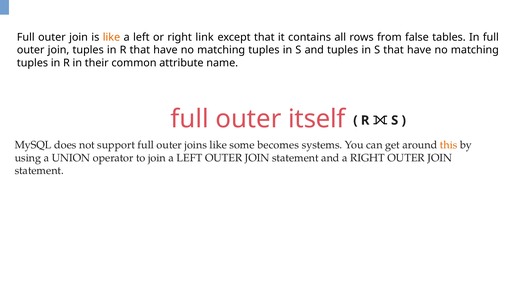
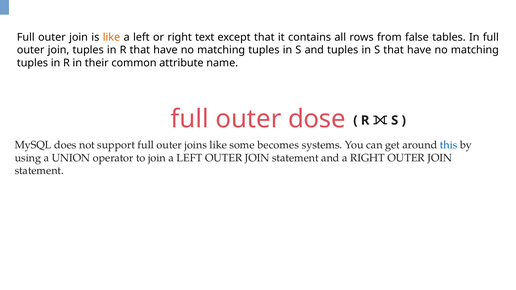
link: link -> text
itself: itself -> dose
this colour: orange -> blue
